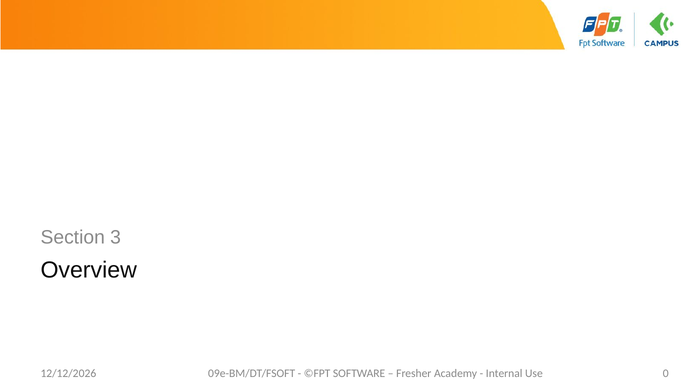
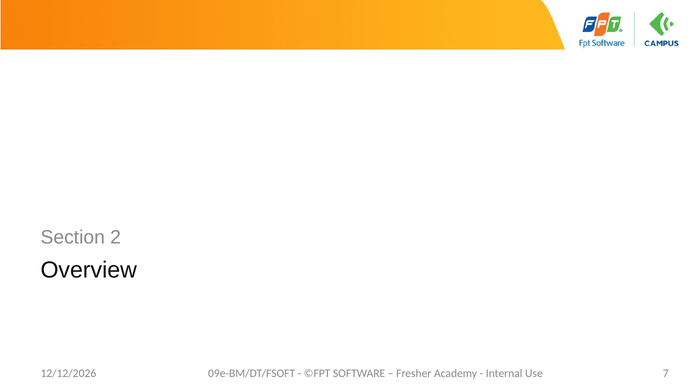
3: 3 -> 2
0: 0 -> 7
